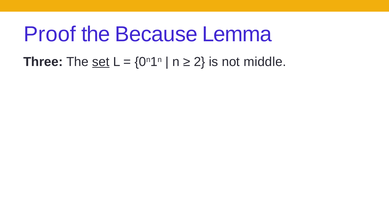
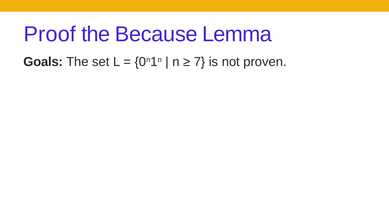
Three: Three -> Goals
set underline: present -> none
2: 2 -> 7
middle: middle -> proven
